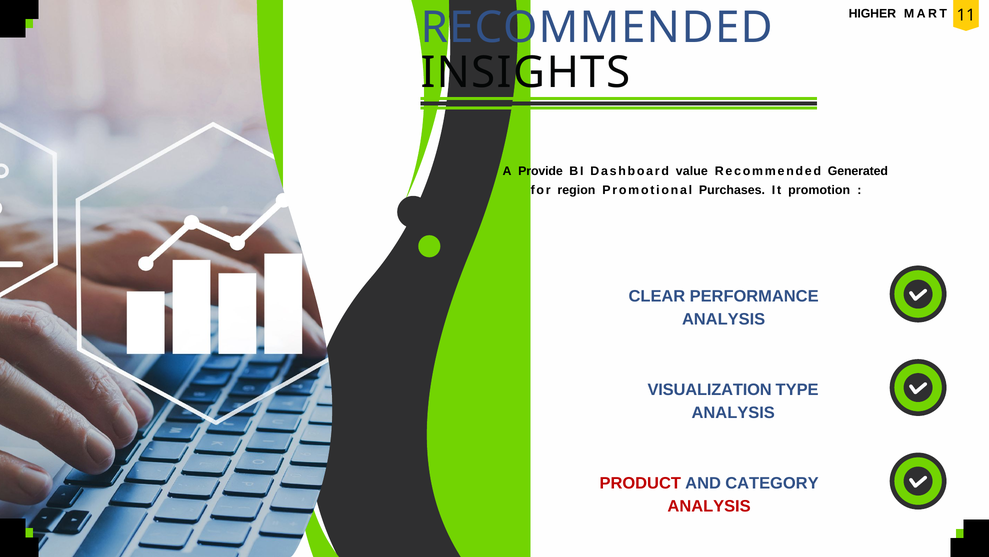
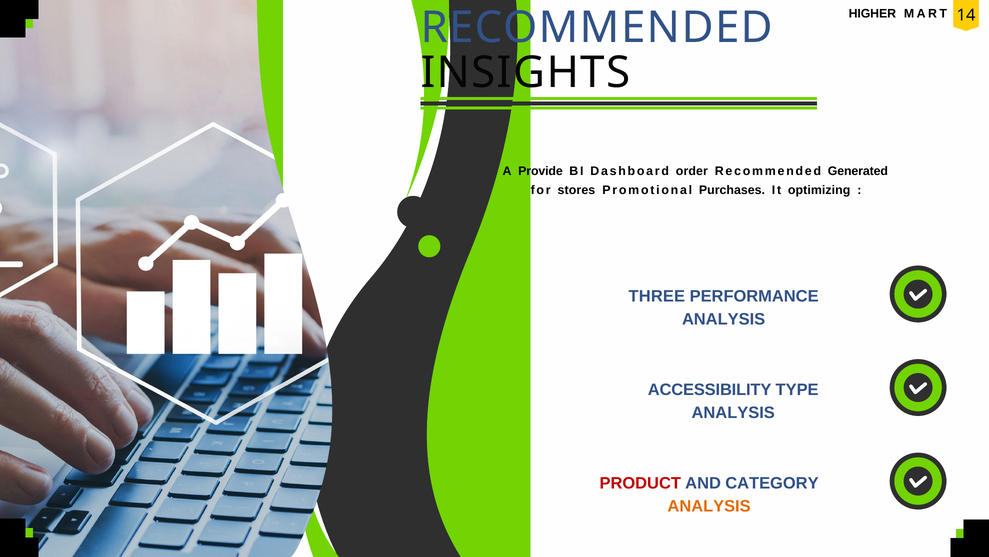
11: 11 -> 14
value: value -> order
region: region -> stores
promotion: promotion -> optimizing
CLEAR: CLEAR -> THREE
VISUALIZATION: VISUALIZATION -> ACCESSIBILITY
ANALYSIS at (709, 506) colour: red -> orange
